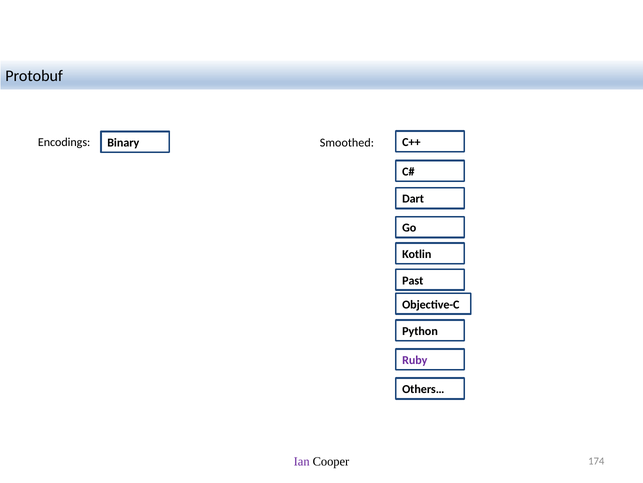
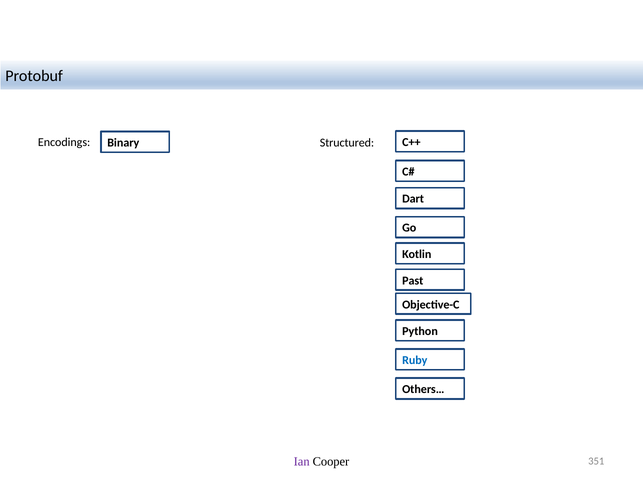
Smoothed: Smoothed -> Structured
Ruby colour: purple -> blue
174: 174 -> 351
